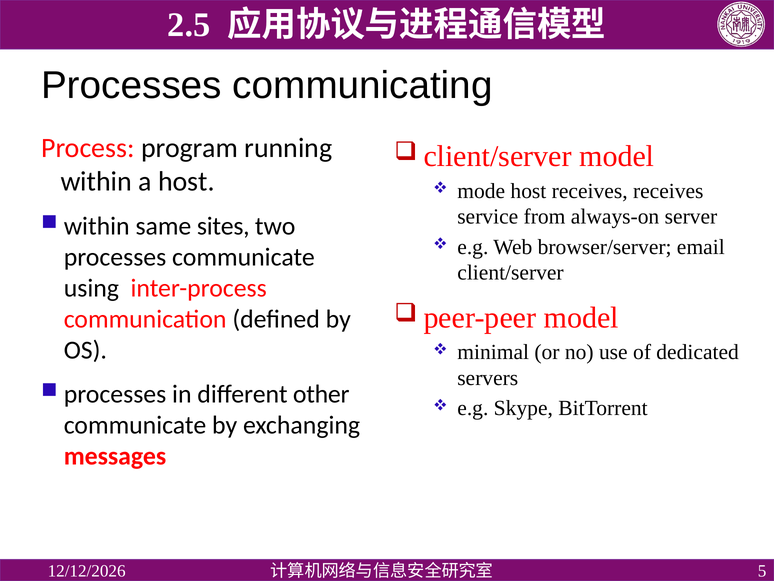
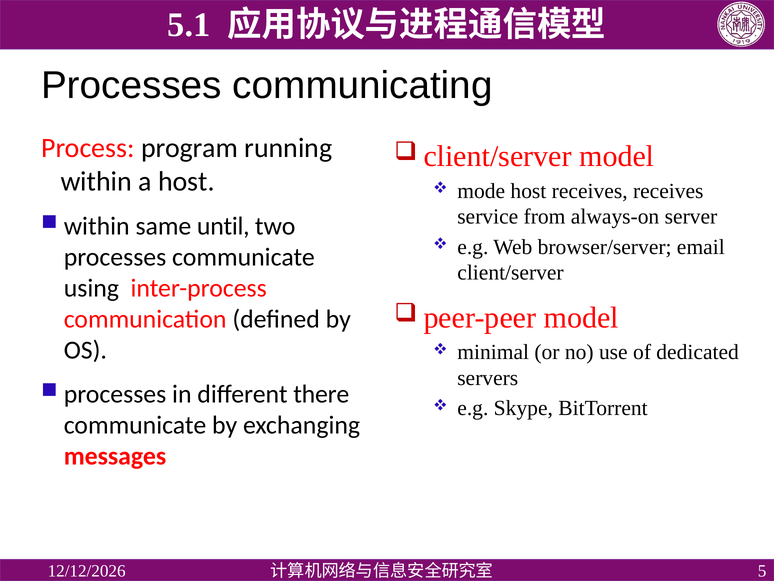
2.5: 2.5 -> 5.1
sites: sites -> until
other: other -> there
